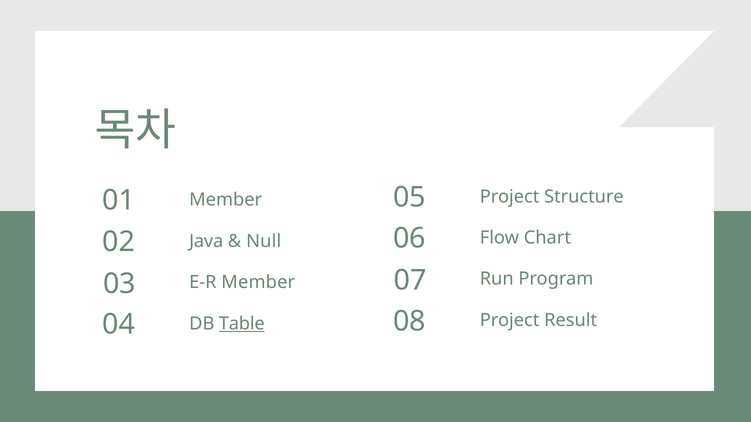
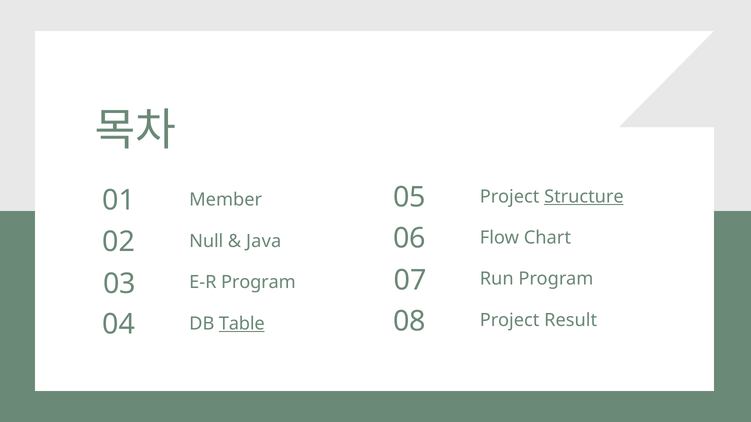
Structure underline: none -> present
Java: Java -> Null
Null: Null -> Java
E-R Member: Member -> Program
